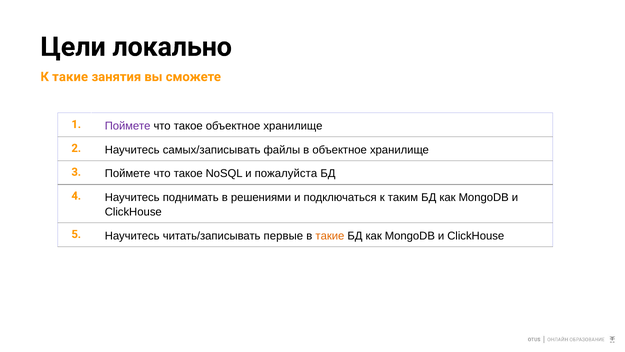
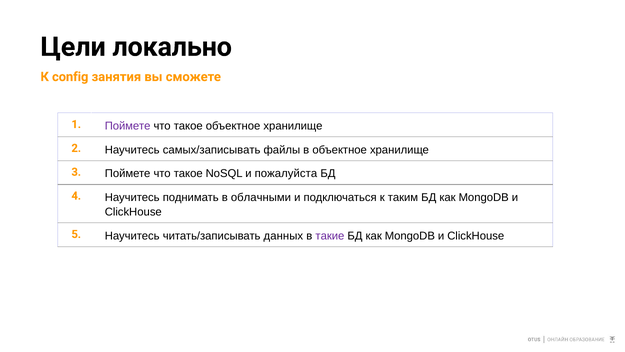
К такие: такие -> config
решениями: решениями -> облачными
первые: первые -> данных
такие at (330, 236) colour: orange -> purple
